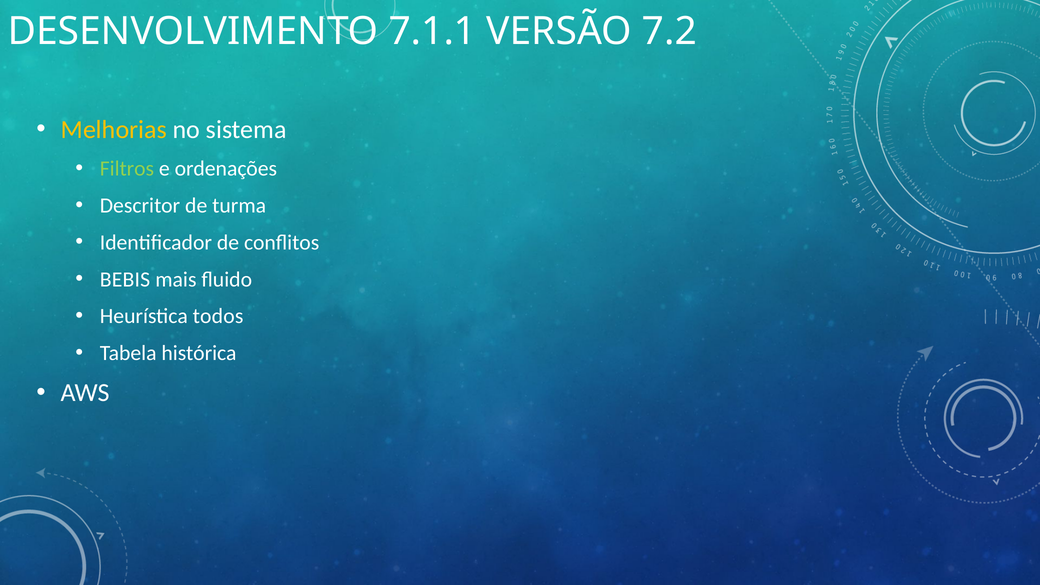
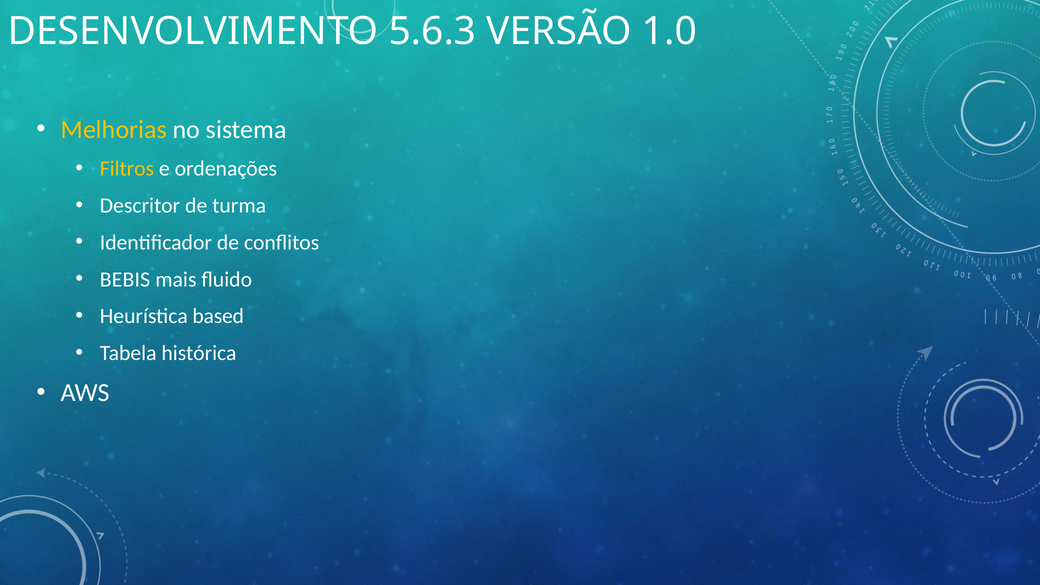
7.1.1: 7.1.1 -> 5.6.3
7.2: 7.2 -> 1.0
Filtros colour: light green -> yellow
todos: todos -> based
